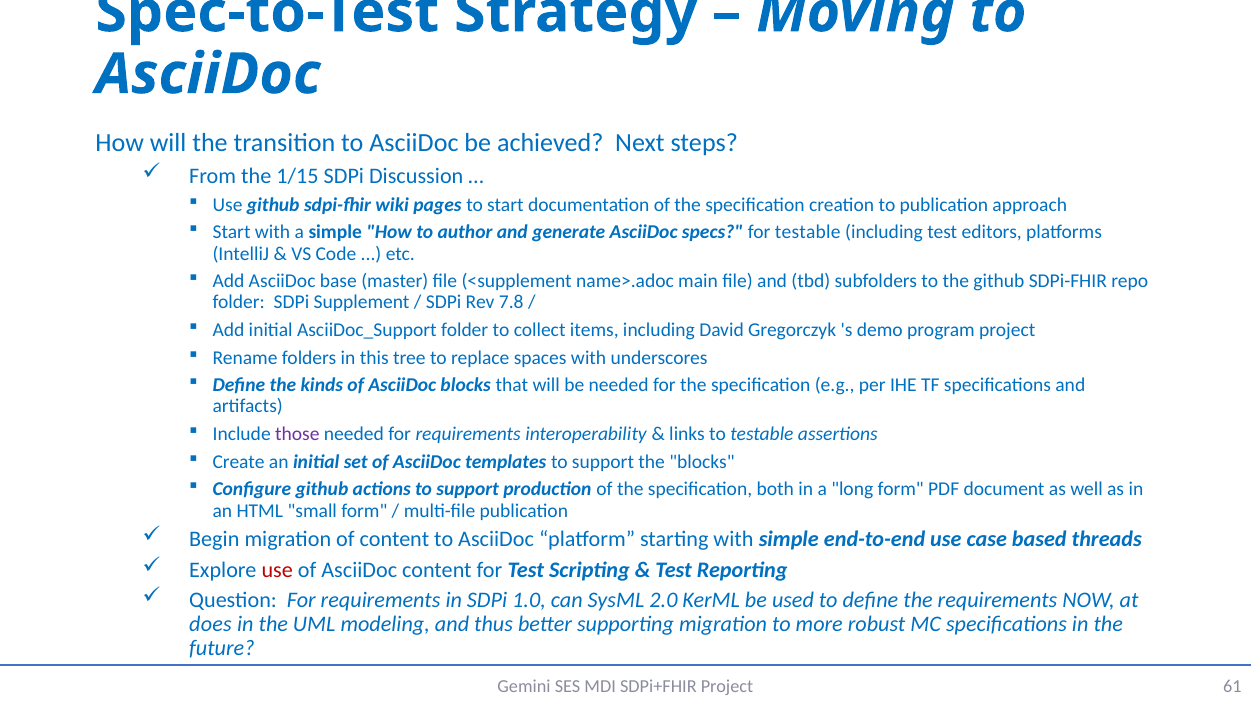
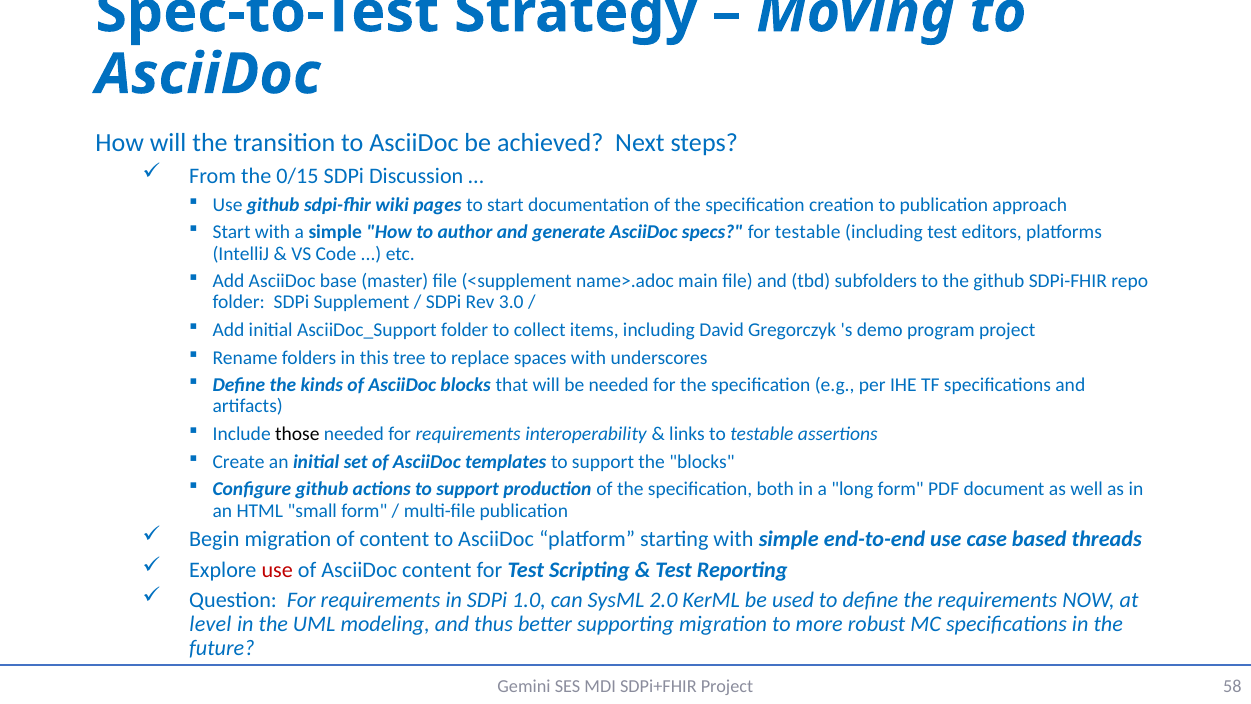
1/15: 1/15 -> 0/15
7.8: 7.8 -> 3.0
those colour: purple -> black
does: does -> level
61: 61 -> 58
